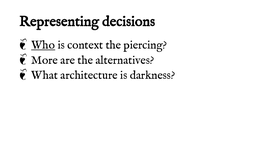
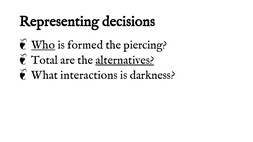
context: context -> formed
More: More -> Total
alternatives underline: none -> present
architecture: architecture -> interactions
